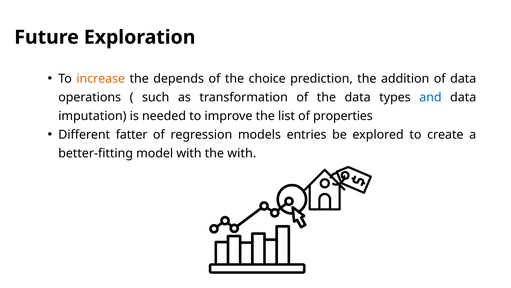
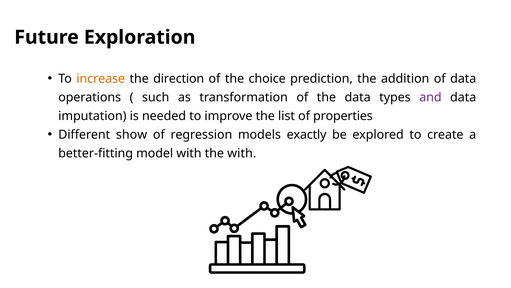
depends: depends -> direction
and colour: blue -> purple
fatter: fatter -> show
entries: entries -> exactly
